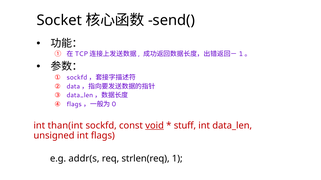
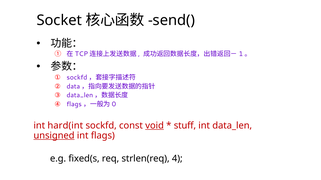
than(int: than(int -> hard(int
unsigned underline: none -> present
addr(s: addr(s -> fixed(s
1: 1 -> 4
